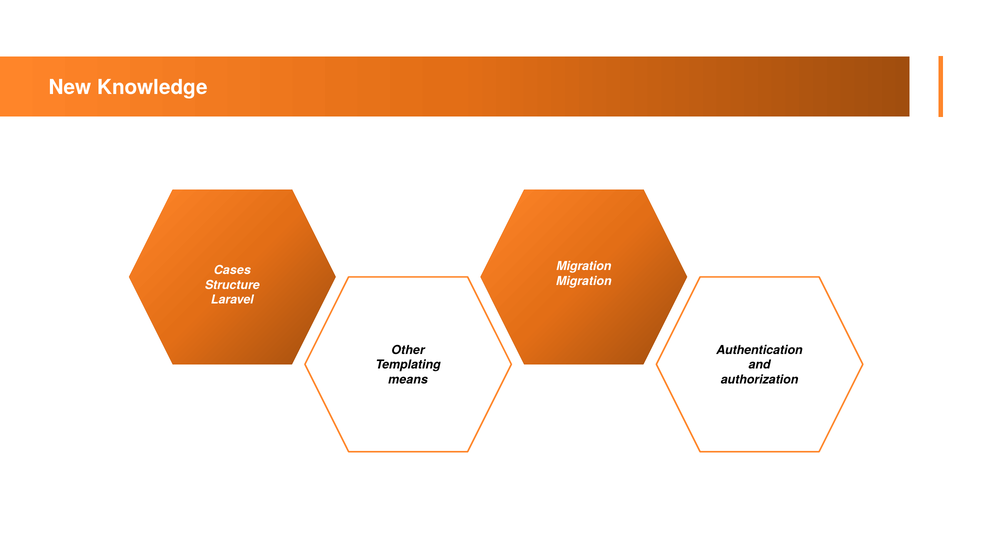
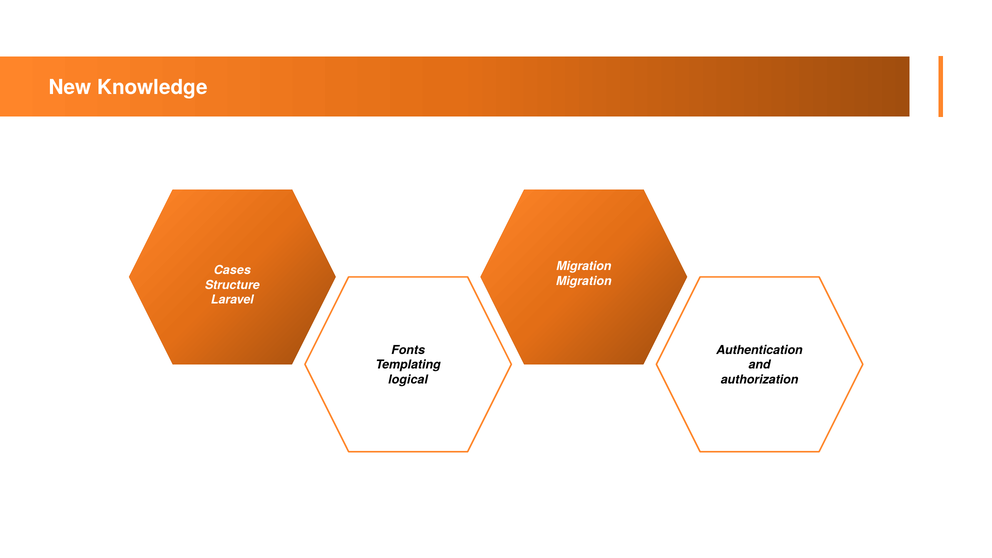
Other: Other -> Fonts
means: means -> logical
